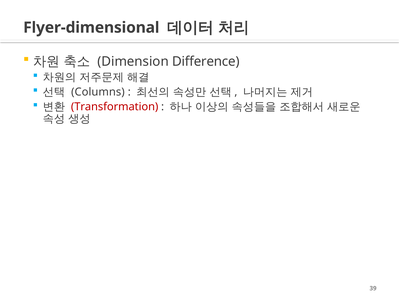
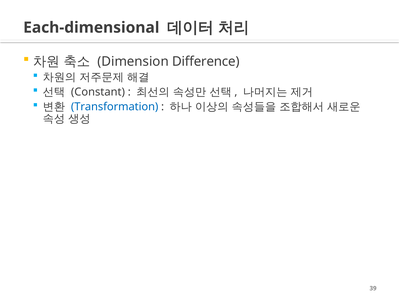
Flyer-dimensional: Flyer-dimensional -> Each-dimensional
Columns: Columns -> Constant
Transformation colour: red -> blue
